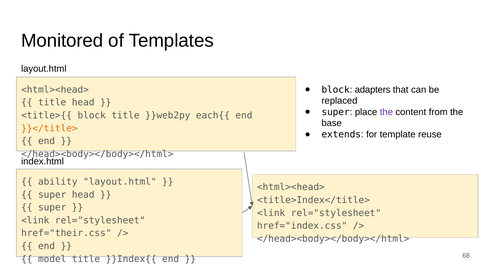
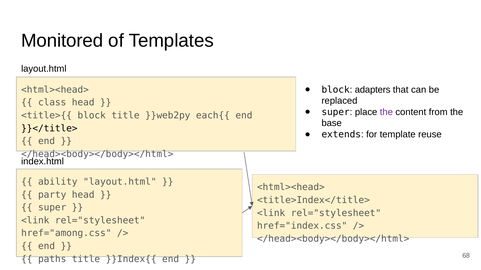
title at (52, 103): title -> class
}}</title> colour: orange -> black
super at (52, 195): super -> party
href="their.css: href="their.css -> href="among.css
model: model -> paths
